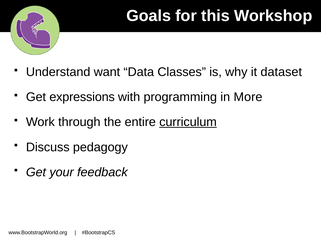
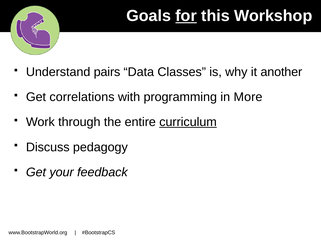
for underline: none -> present
want: want -> pairs
dataset: dataset -> another
expressions: expressions -> correlations
